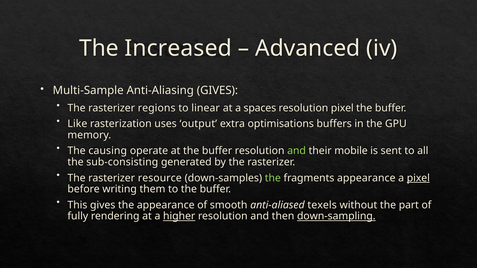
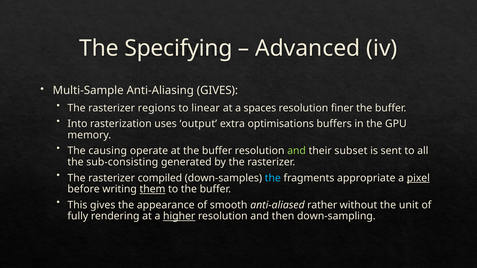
Increased: Increased -> Specifying
resolution pixel: pixel -> finer
Like: Like -> Into
mobile: mobile -> subset
resource: resource -> compiled
the at (273, 178) colour: light green -> light blue
fragments appearance: appearance -> appropriate
them underline: none -> present
texels: texels -> rather
part: part -> unit
down-sampling underline: present -> none
